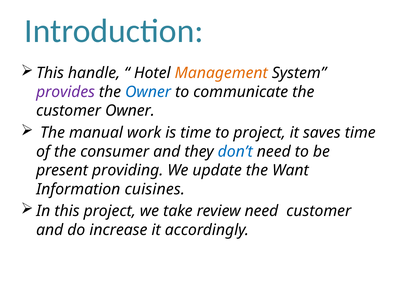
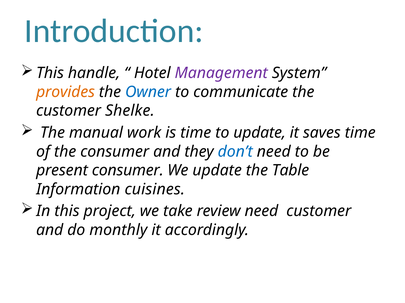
Management colour: orange -> purple
provides colour: purple -> orange
customer Owner: Owner -> Shelke
to project: project -> update
present providing: providing -> consumer
Want: Want -> Table
increase: increase -> monthly
